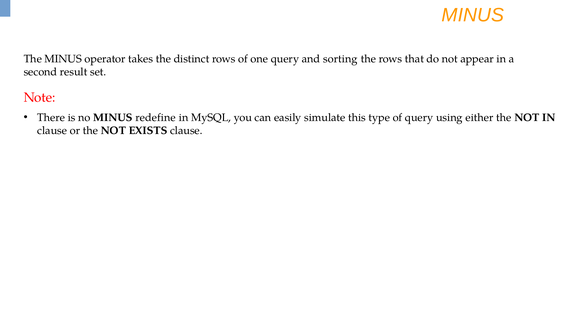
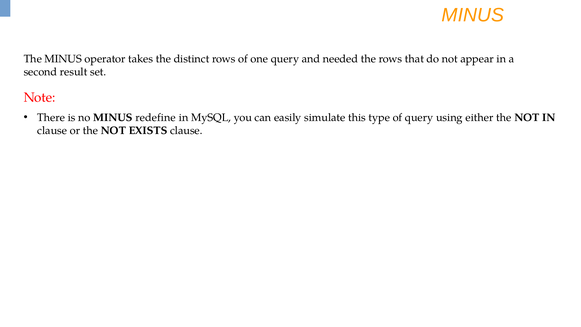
sorting: sorting -> needed
